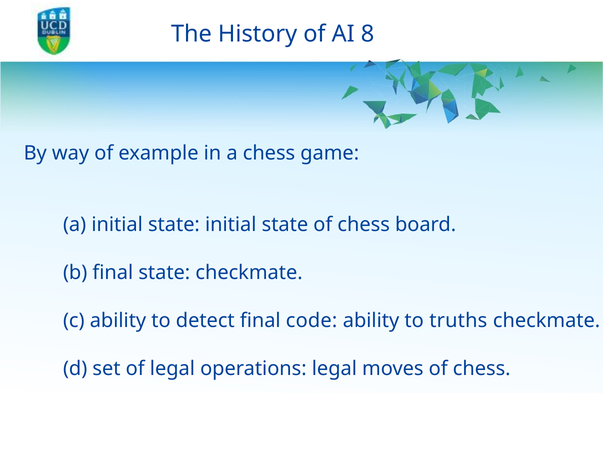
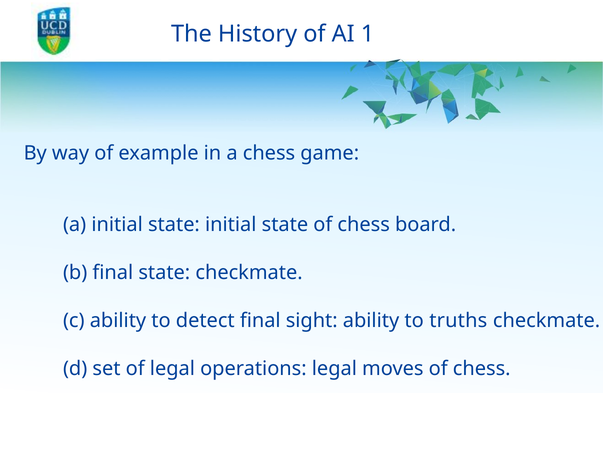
8: 8 -> 1
code: code -> sight
